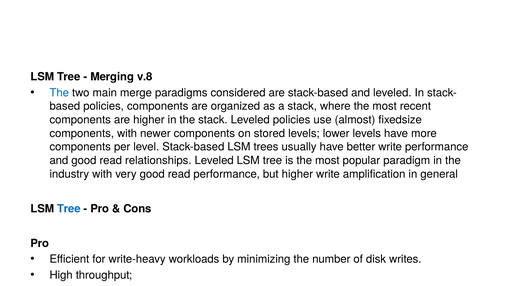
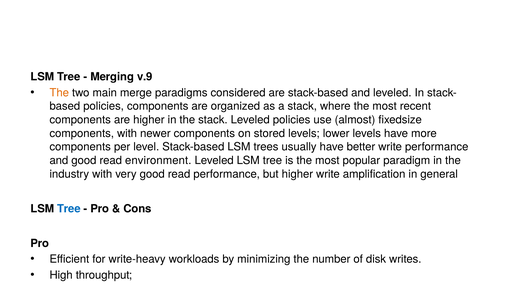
v.8: v.8 -> v.9
The at (59, 93) colour: blue -> orange
relationships: relationships -> environment
